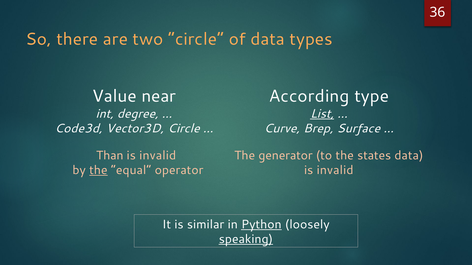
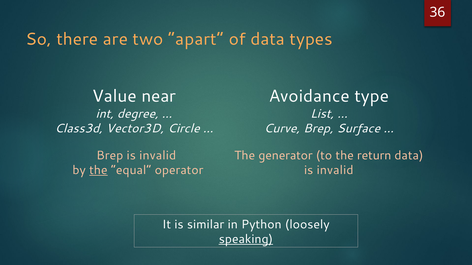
two circle: circle -> apart
According: According -> Avoidance
List underline: present -> none
Code3d: Code3d -> Class3d
Than at (110, 156): Than -> Brep
states: states -> return
Python underline: present -> none
